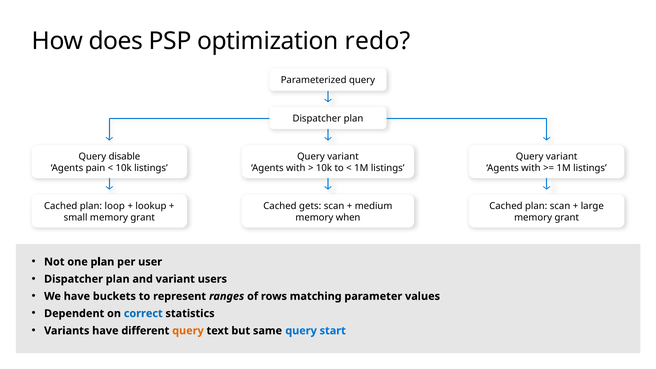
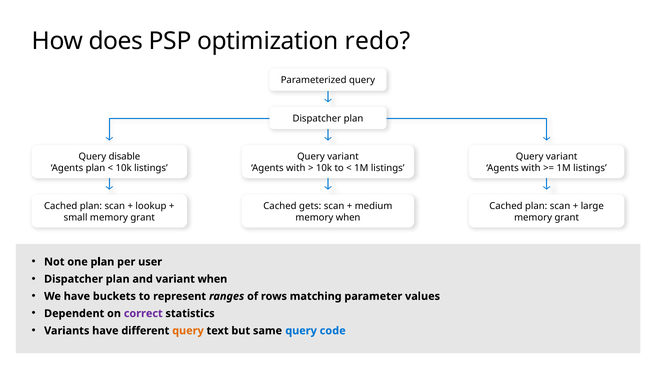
Agents pain: pain -> plan
loop at (115, 206): loop -> scan
variant users: users -> when
correct colour: blue -> purple
start: start -> code
